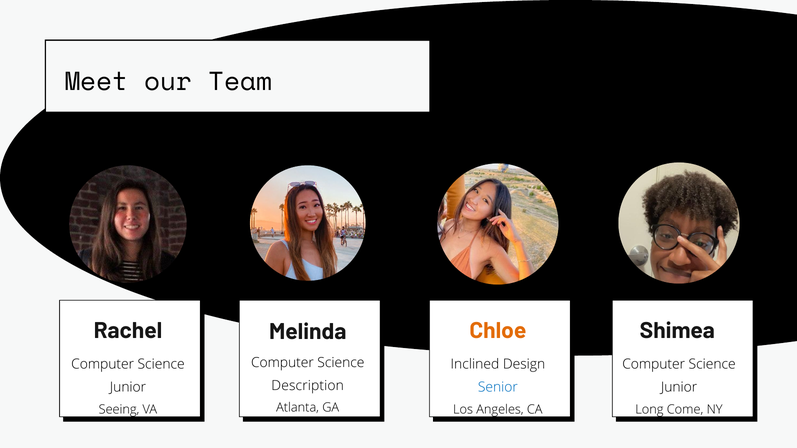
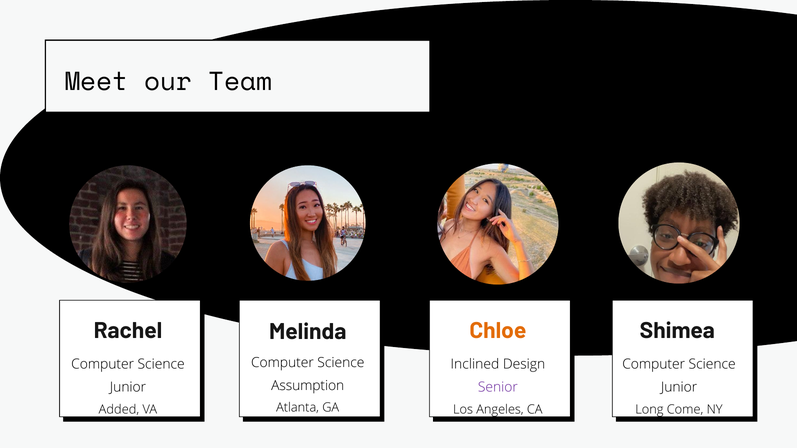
Description: Description -> Assumption
Senior colour: blue -> purple
Seeing: Seeing -> Added
